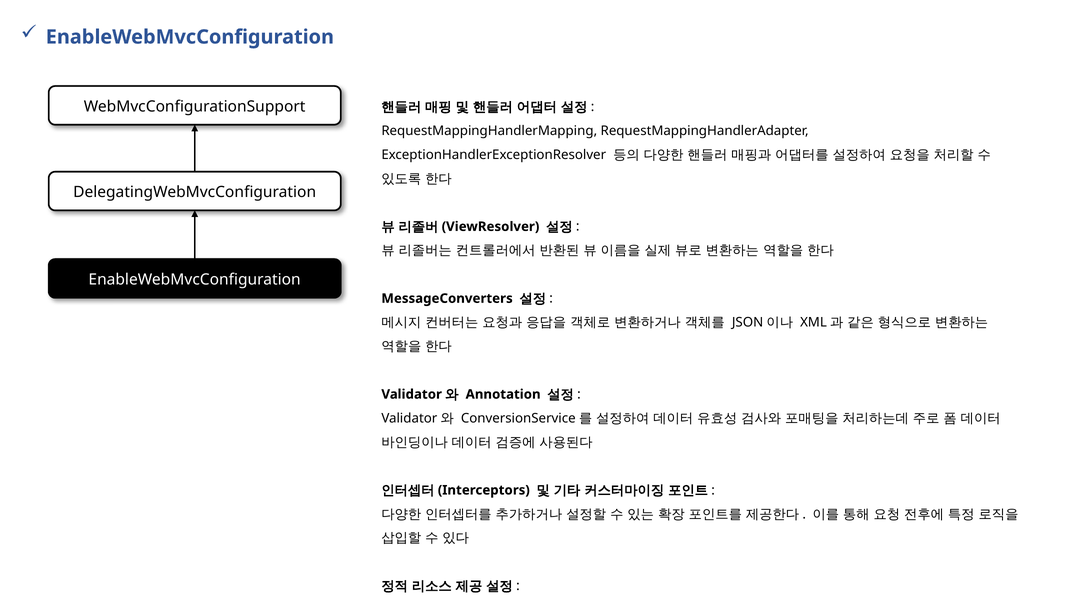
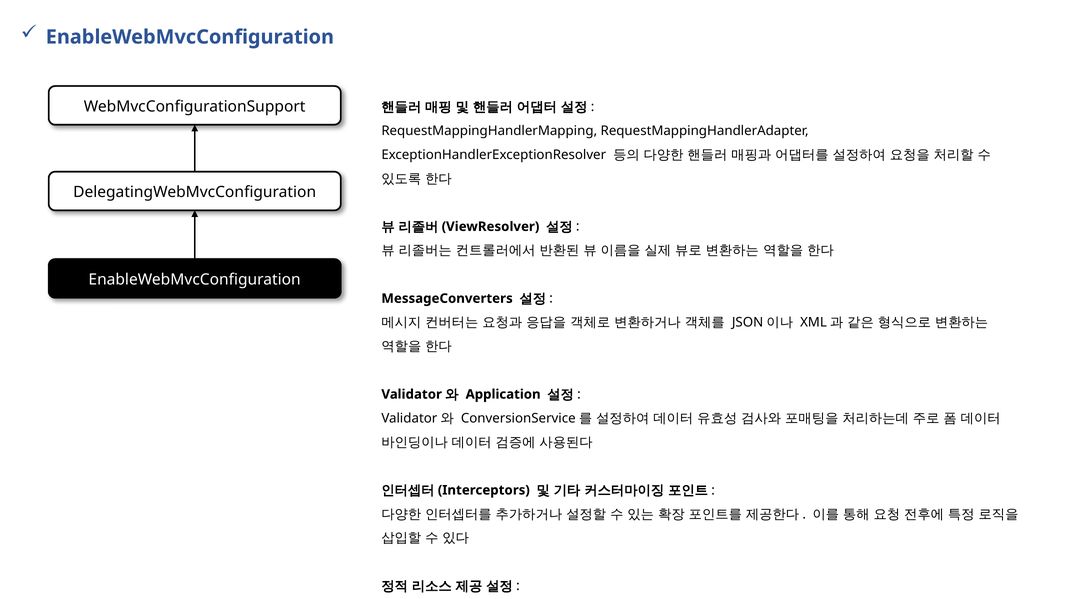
Annotation: Annotation -> Application
